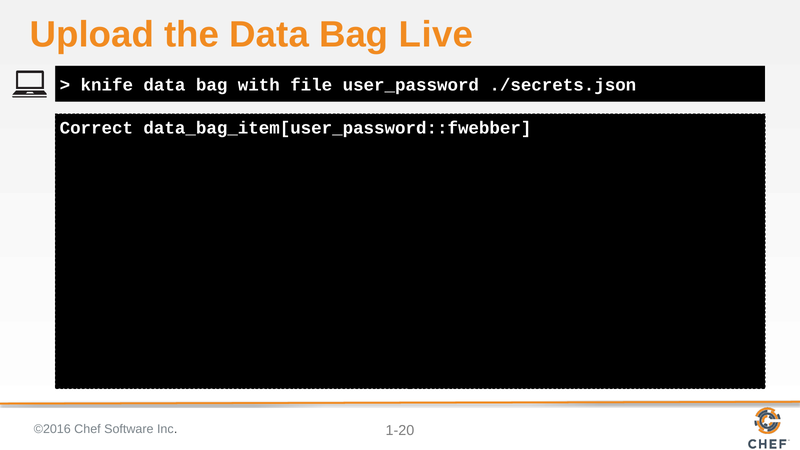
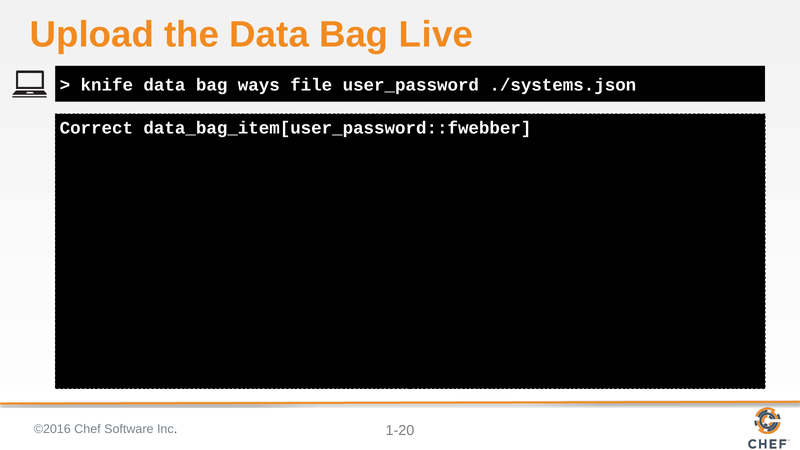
with: with -> ways
./secrets.json: ./secrets.json -> ./systems.json
